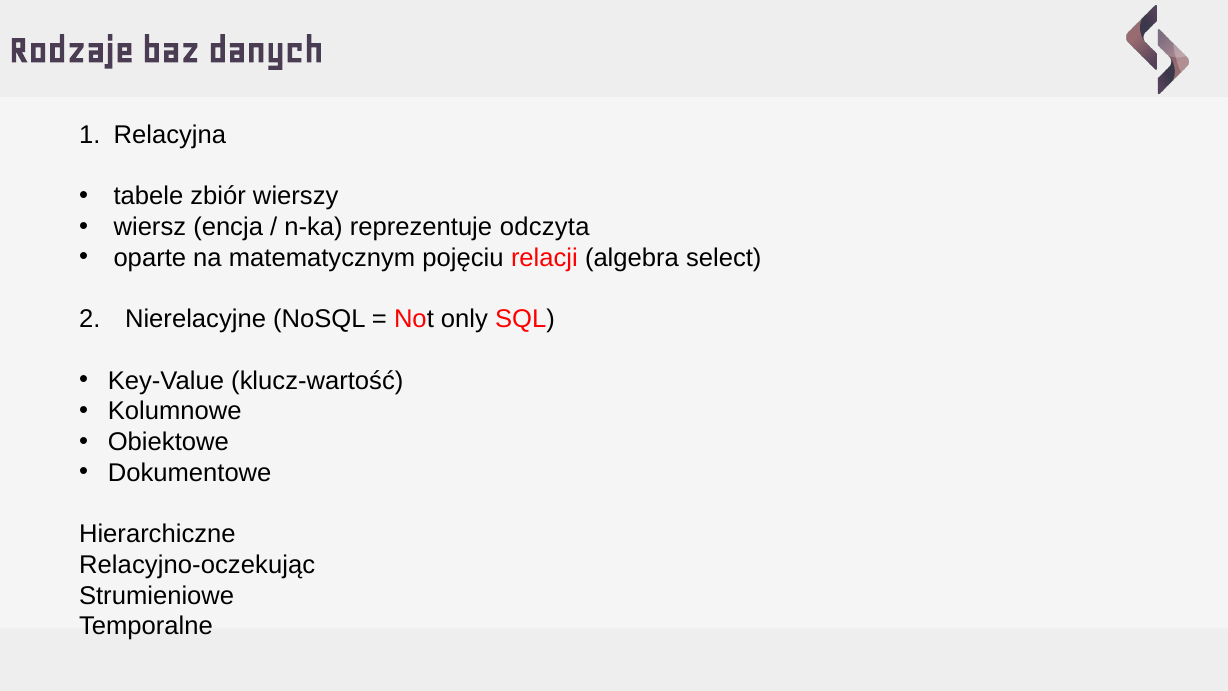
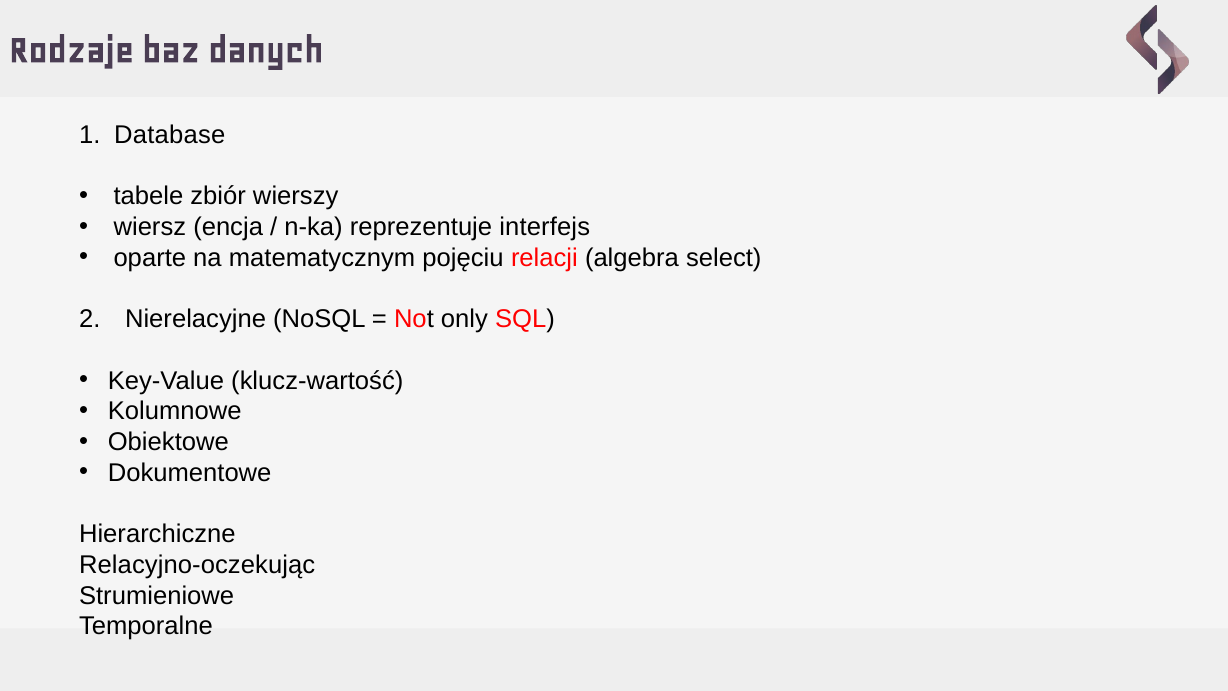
Relacyjna: Relacyjna -> Database
odczyta: odczyta -> interfejs
